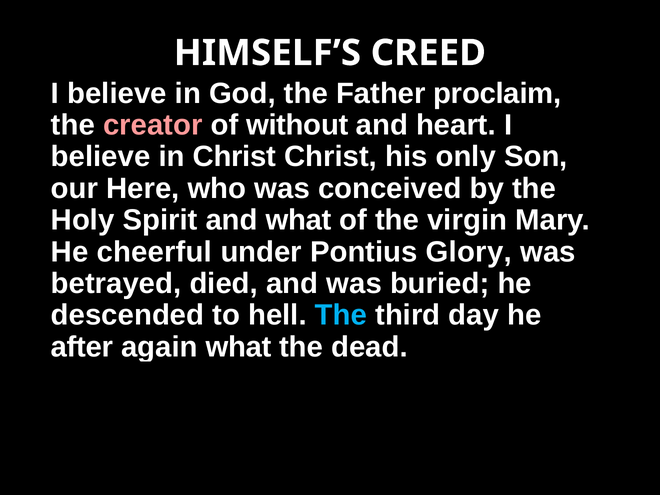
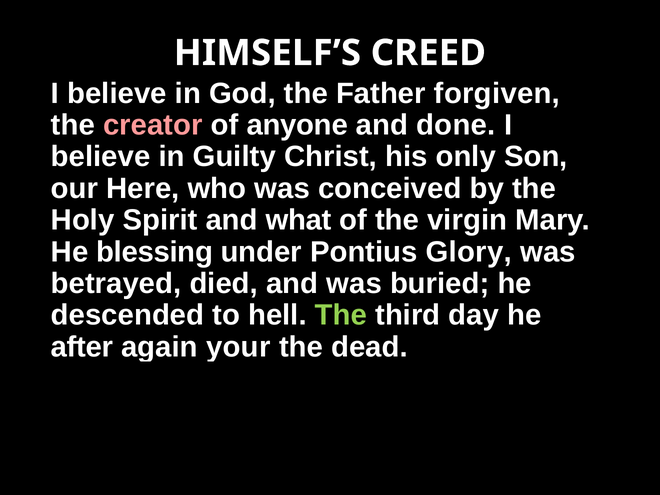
proclaim: proclaim -> forgiven
without: without -> anyone
heart: heart -> done
in Christ: Christ -> Guilty
cheerful: cheerful -> blessing
The at (341, 315) colour: light blue -> light green
again what: what -> your
